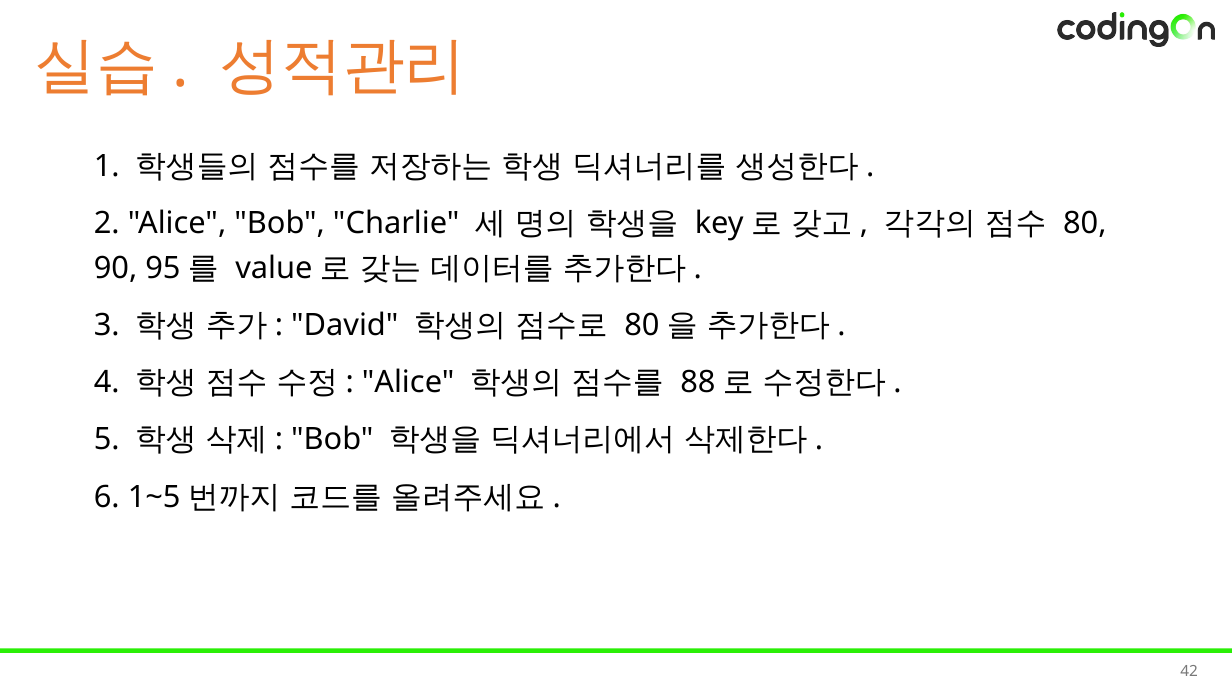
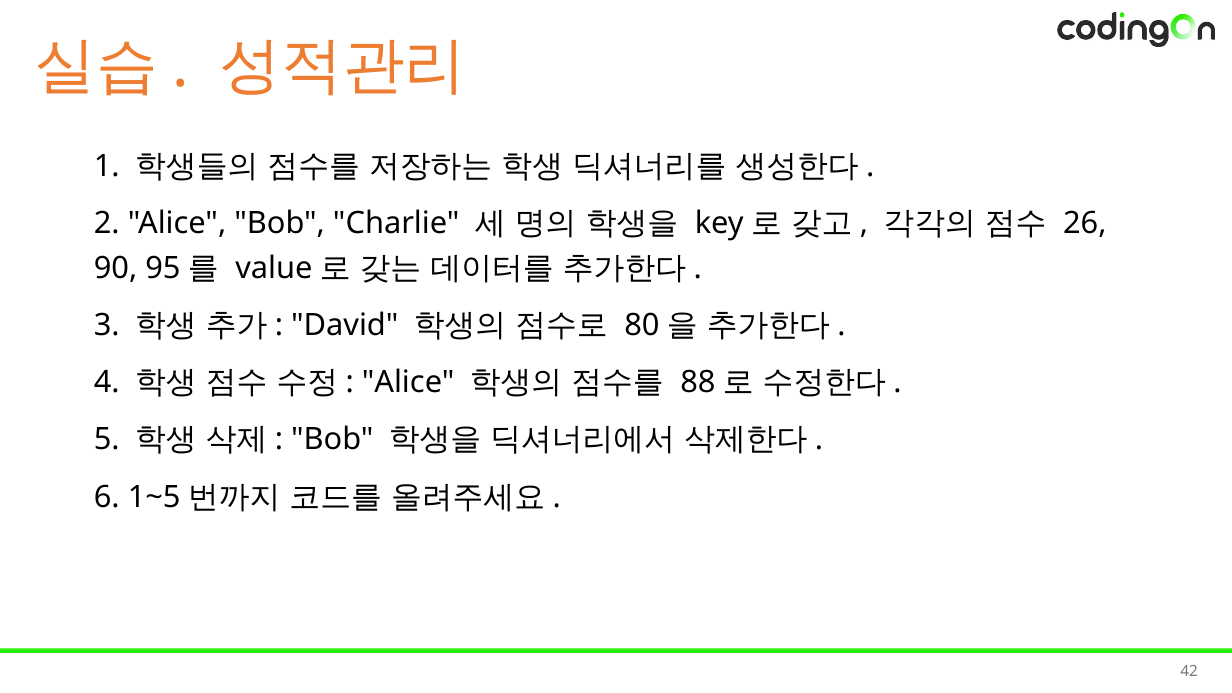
80 at (1085, 224): 80 -> 26
